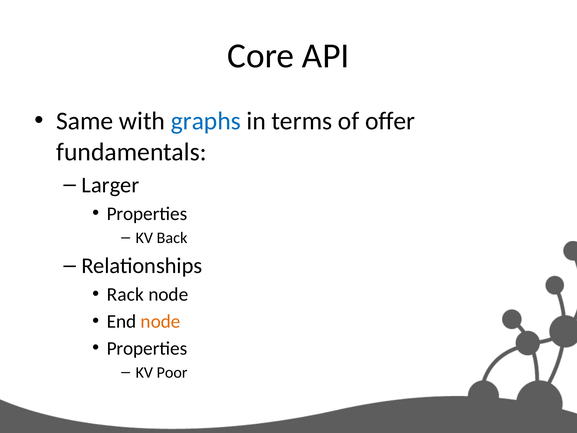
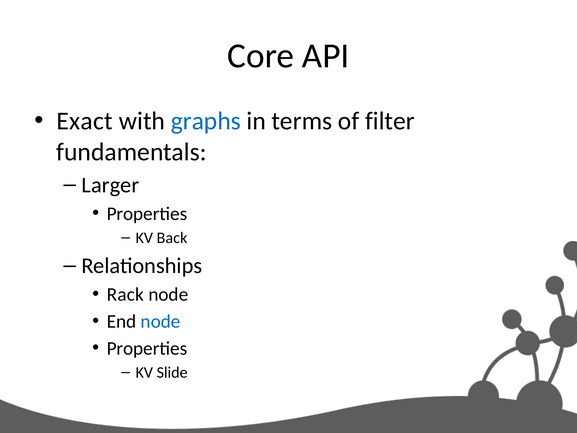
Same: Same -> Exact
offer: offer -> filter
node at (161, 321) colour: orange -> blue
Poor: Poor -> Slide
